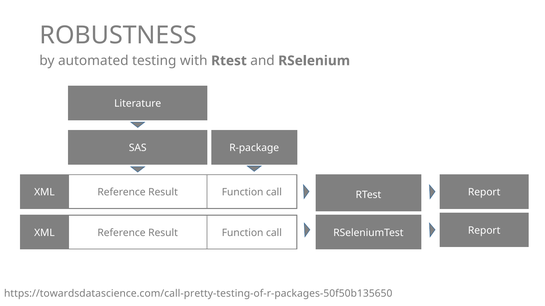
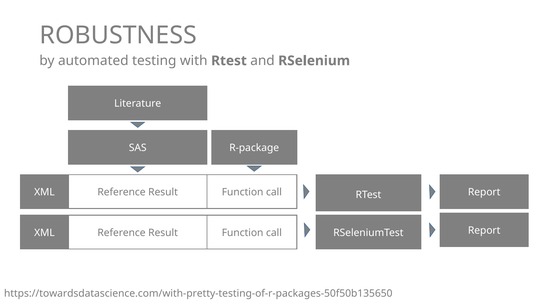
https://towardsdatascience.com/call-pretty-testing-of-r-packages-50f50b135650: https://towardsdatascience.com/call-pretty-testing-of-r-packages-50f50b135650 -> https://towardsdatascience.com/with-pretty-testing-of-r-packages-50f50b135650
